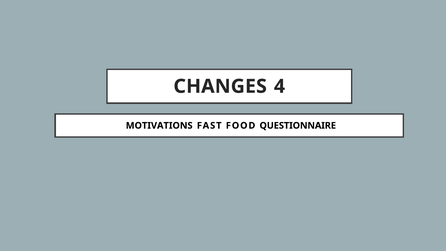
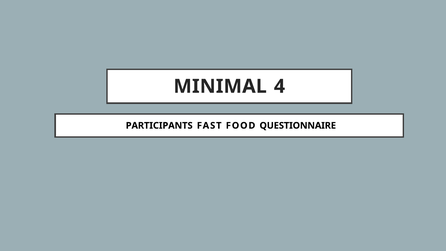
CHANGES: CHANGES -> MINIMAL
MOTIVATIONS: MOTIVATIONS -> PARTICIPANTS
